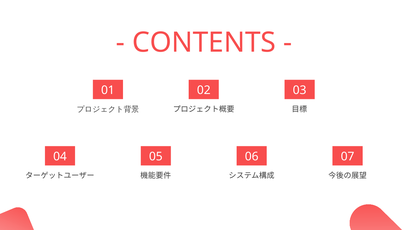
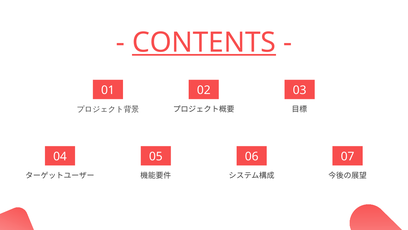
CONTENTS underline: none -> present
